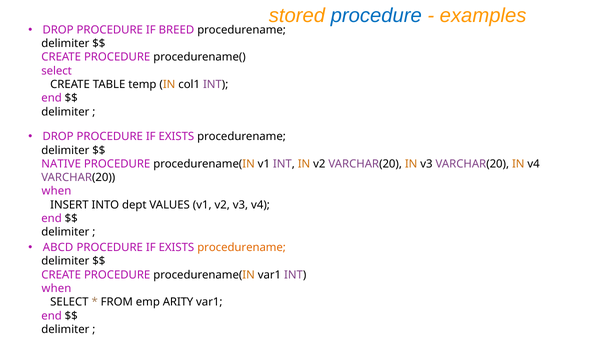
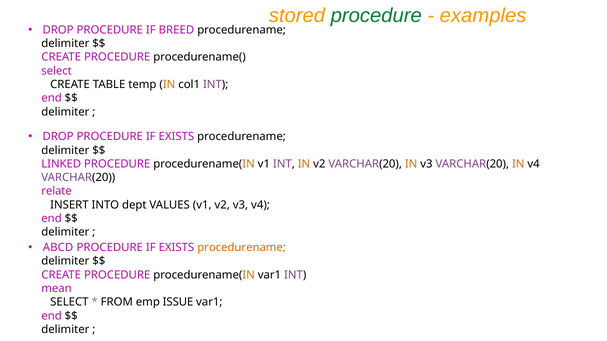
procedure at (376, 16) colour: blue -> green
NATIVE: NATIVE -> LINKED
when at (56, 191): when -> relate
when at (56, 289): when -> mean
ARITY: ARITY -> ISSUE
